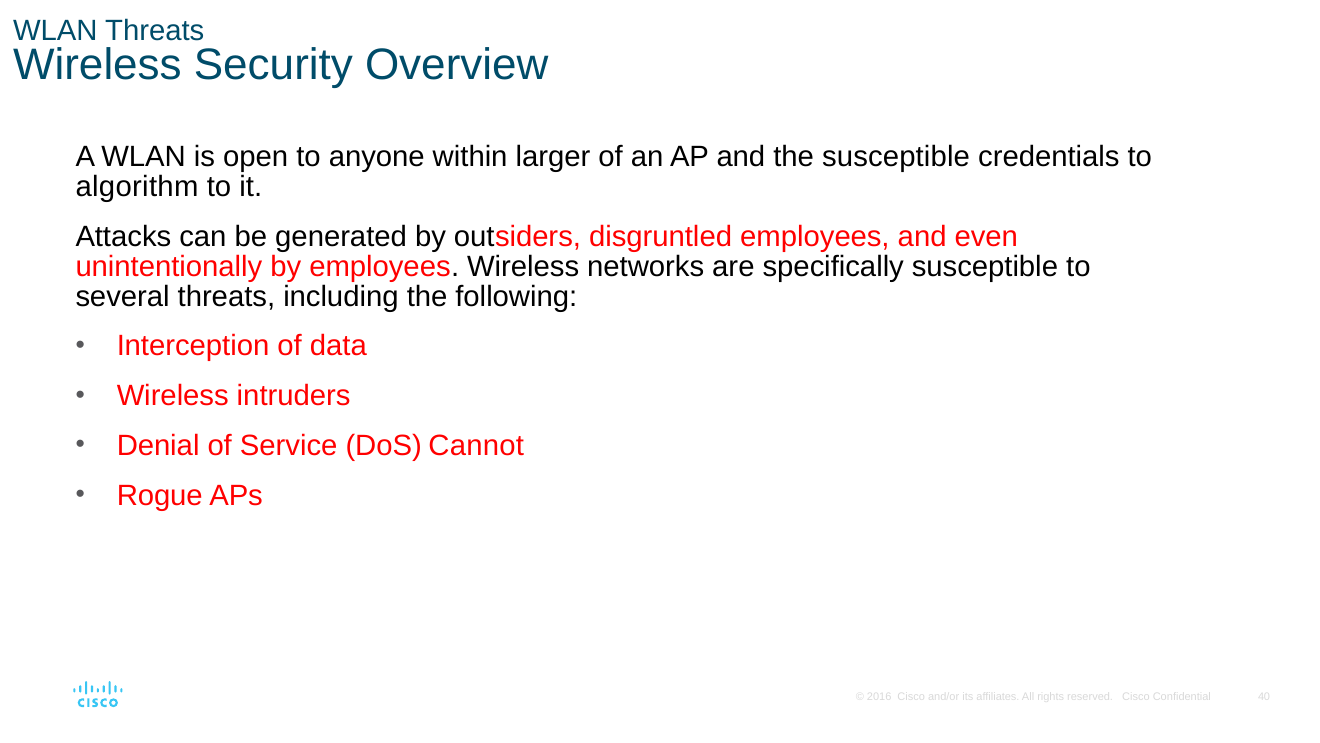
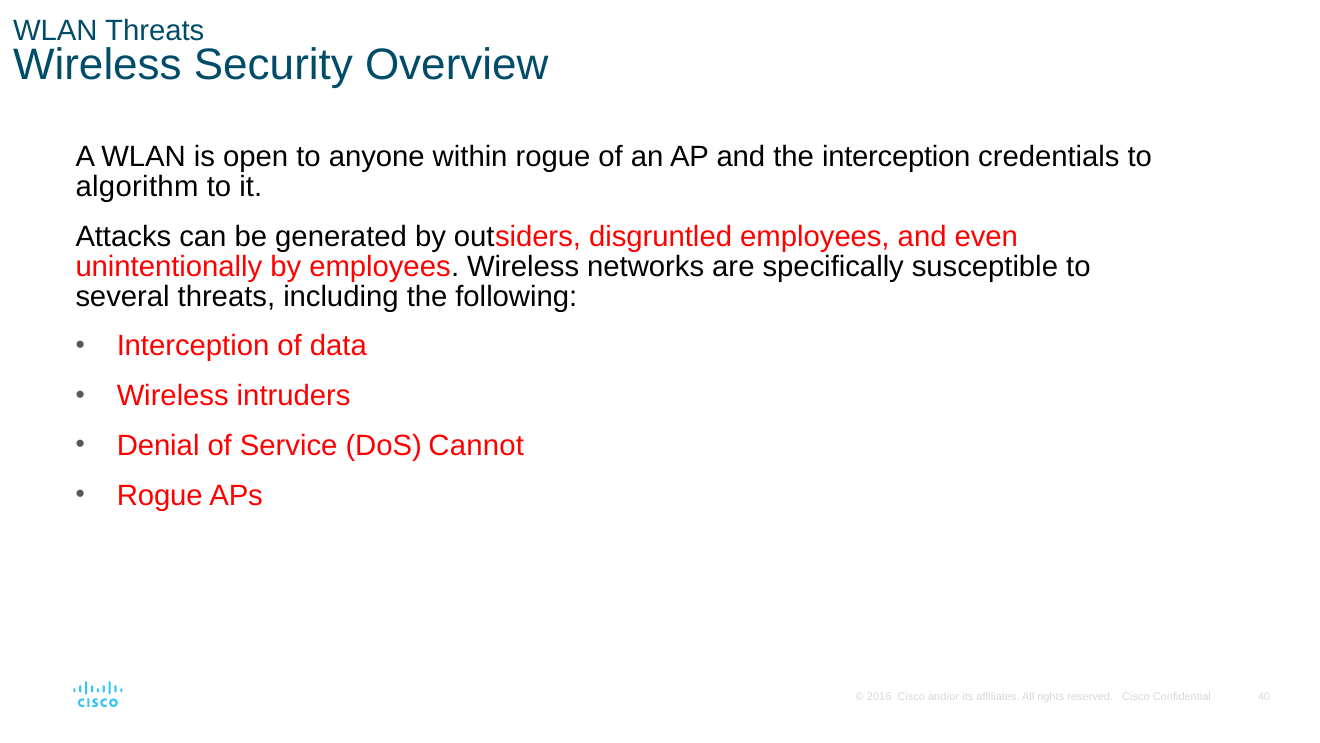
within larger: larger -> rogue
the susceptible: susceptible -> interception
